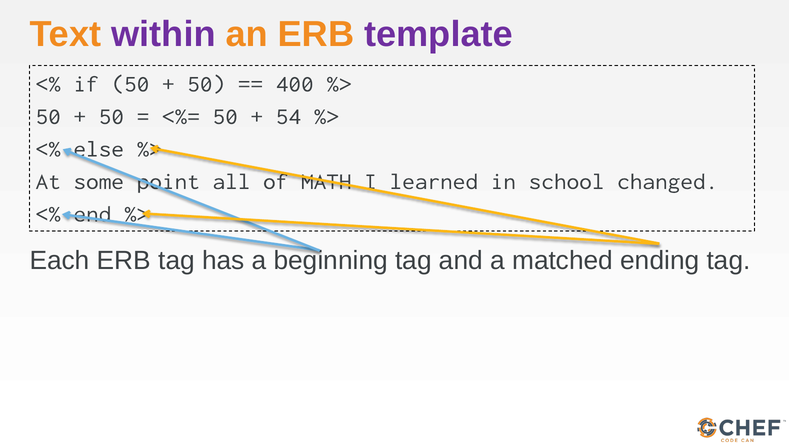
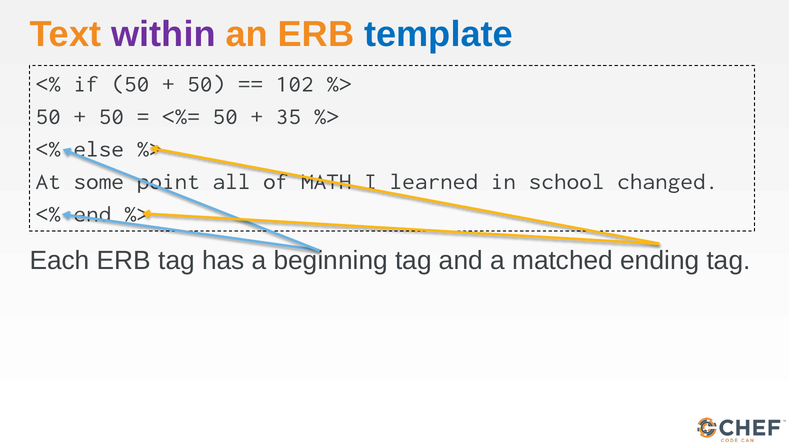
template colour: purple -> blue
400: 400 -> 102
54: 54 -> 35
